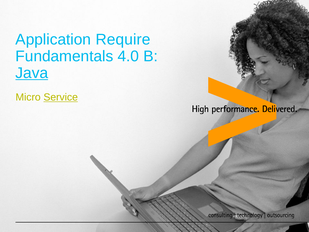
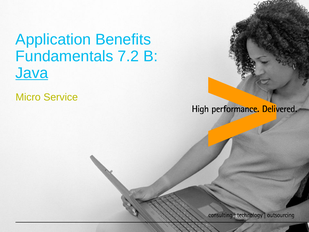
Require: Require -> Benefits
4.0: 4.0 -> 7.2
Service underline: present -> none
